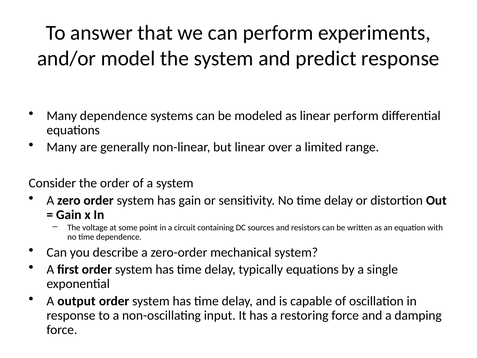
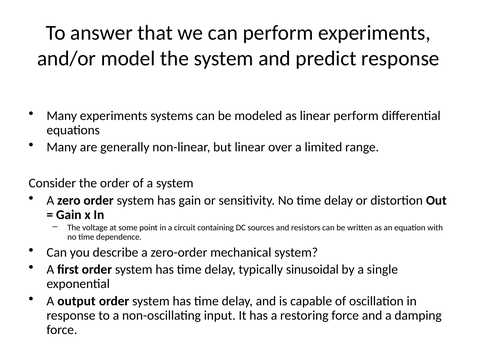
Many dependence: dependence -> experiments
typically equations: equations -> sinusoidal
